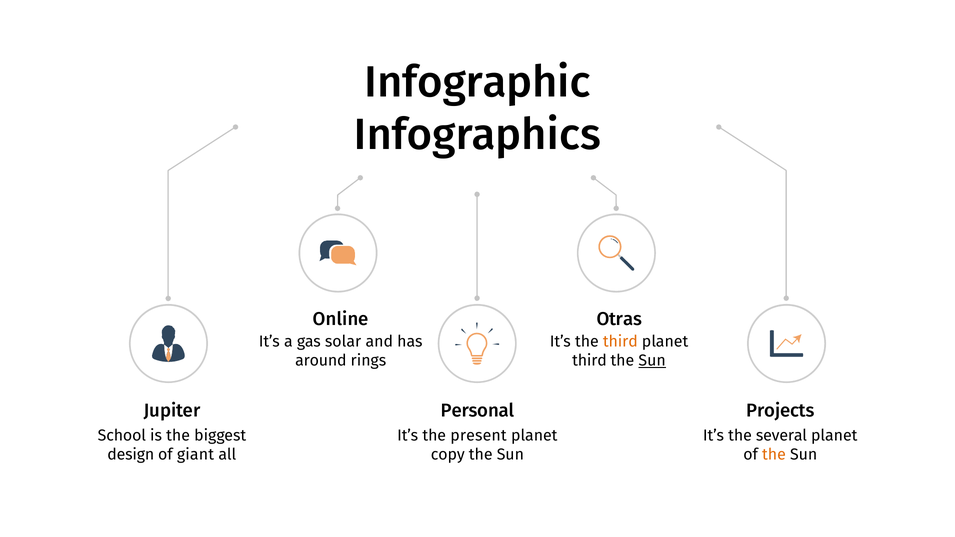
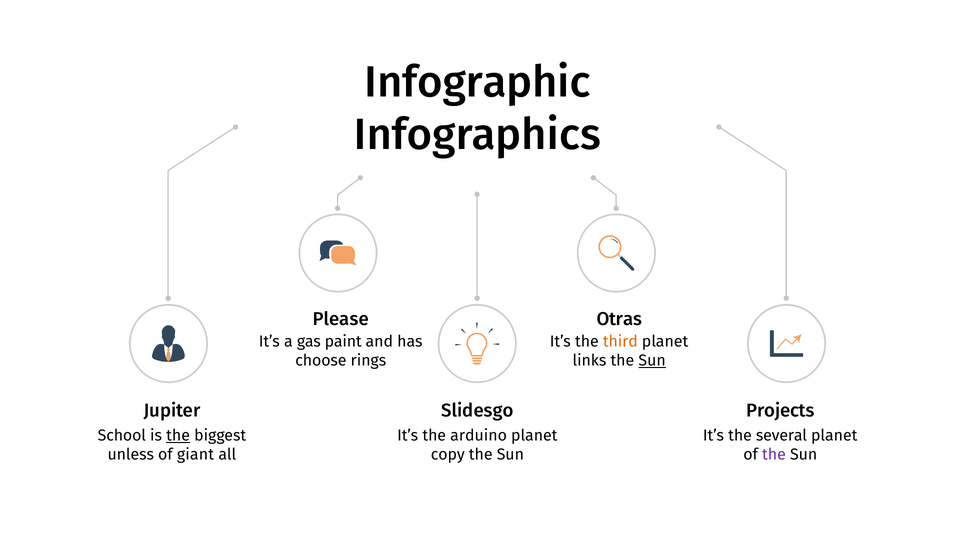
Online: Online -> Please
solar: solar -> paint
around: around -> choose
third at (590, 361): third -> links
Personal: Personal -> Slidesgo
the at (178, 436) underline: none -> present
present: present -> arduino
design: design -> unless
the at (774, 455) colour: orange -> purple
